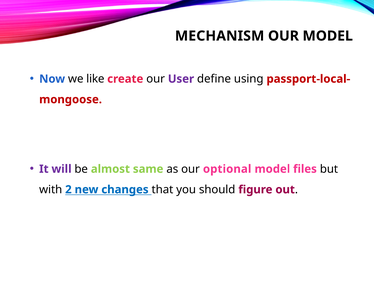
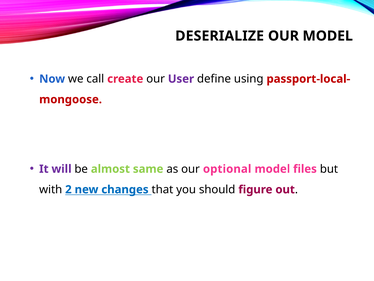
MECHANISM: MECHANISM -> DESERIALIZE
like: like -> call
